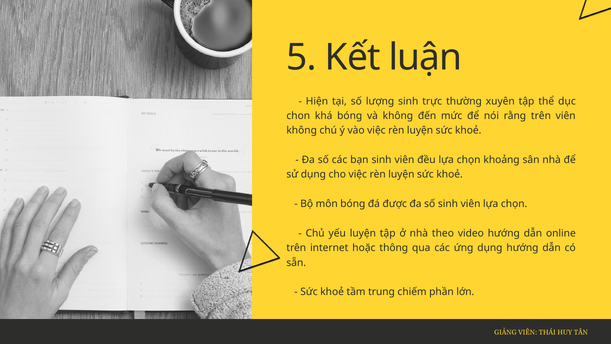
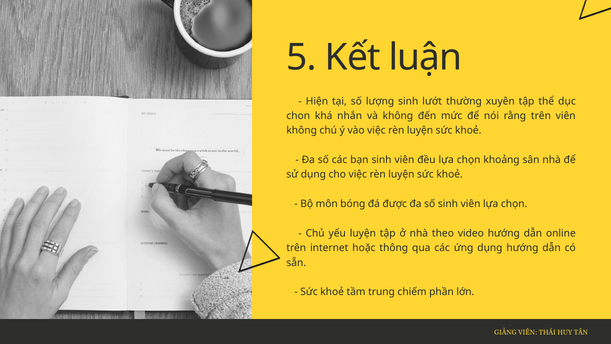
trực: trực -> lướt
khá bóng: bóng -> nhắn
